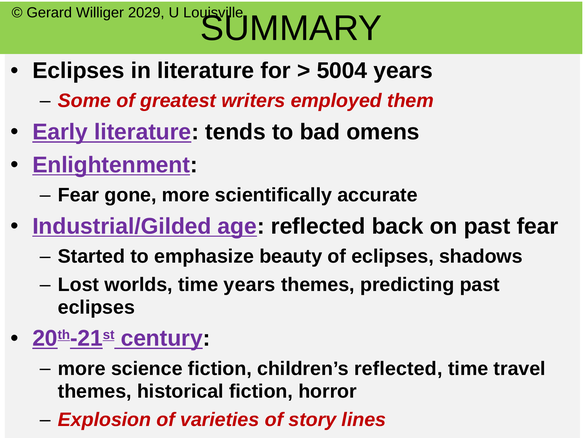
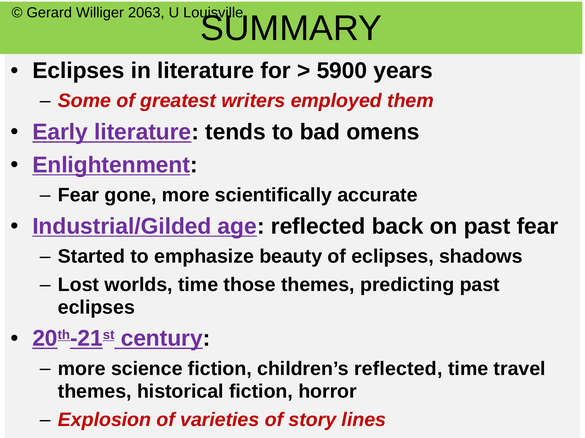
2029: 2029 -> 2063
5004: 5004 -> 5900
time years: years -> those
